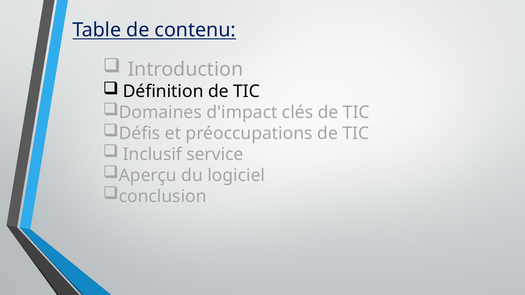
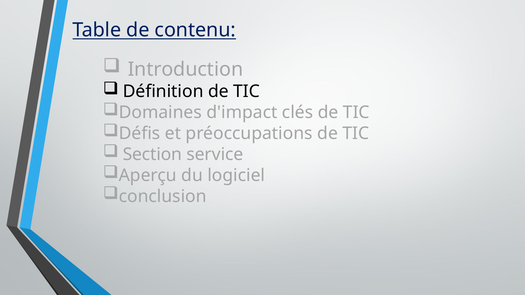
Inclusif: Inclusif -> Section
